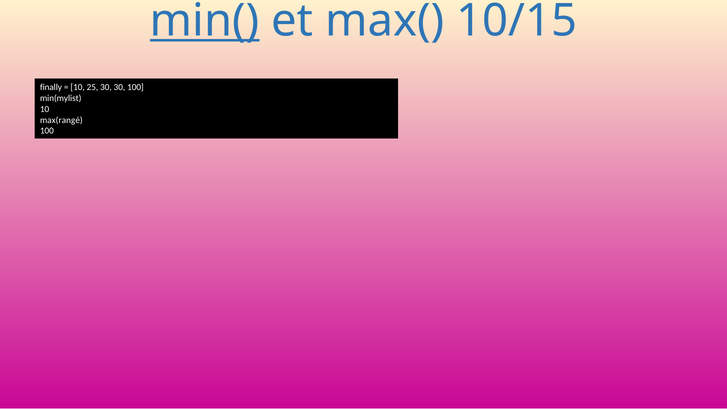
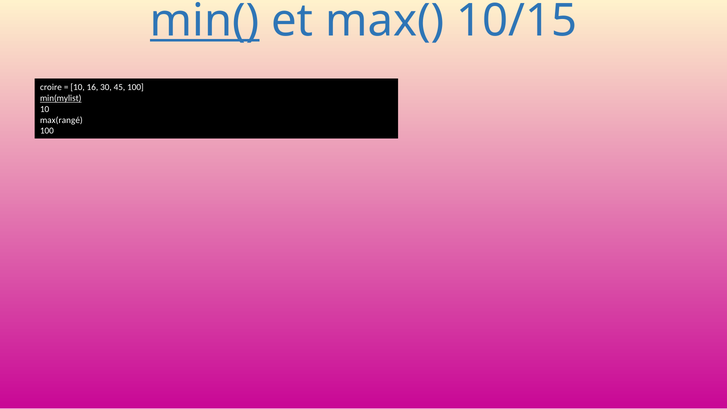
finally: finally -> croire
25: 25 -> 16
30 30: 30 -> 45
min(mylist underline: none -> present
